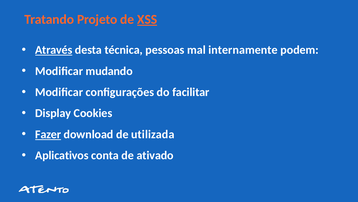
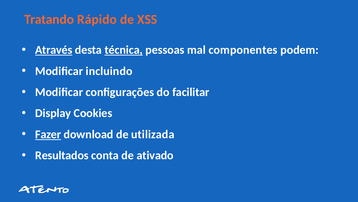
Projeto: Projeto -> Rápido
XSS underline: present -> none
técnica underline: none -> present
internamente: internamente -> componentes
mudando: mudando -> incluindo
Aplicativos: Aplicativos -> Resultados
